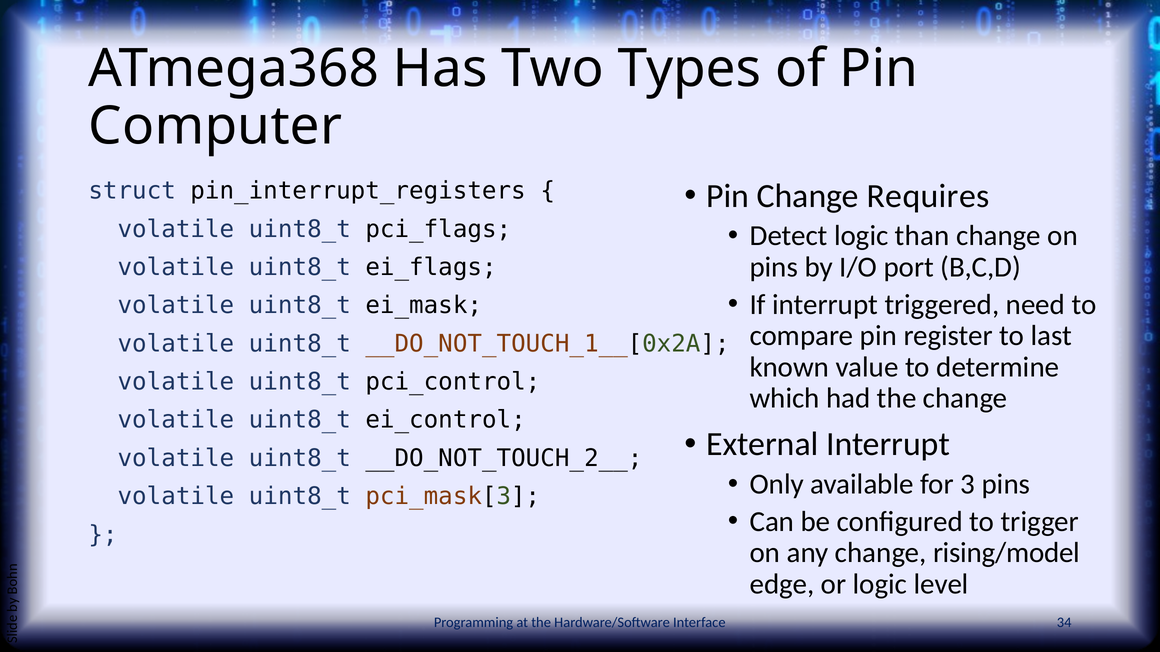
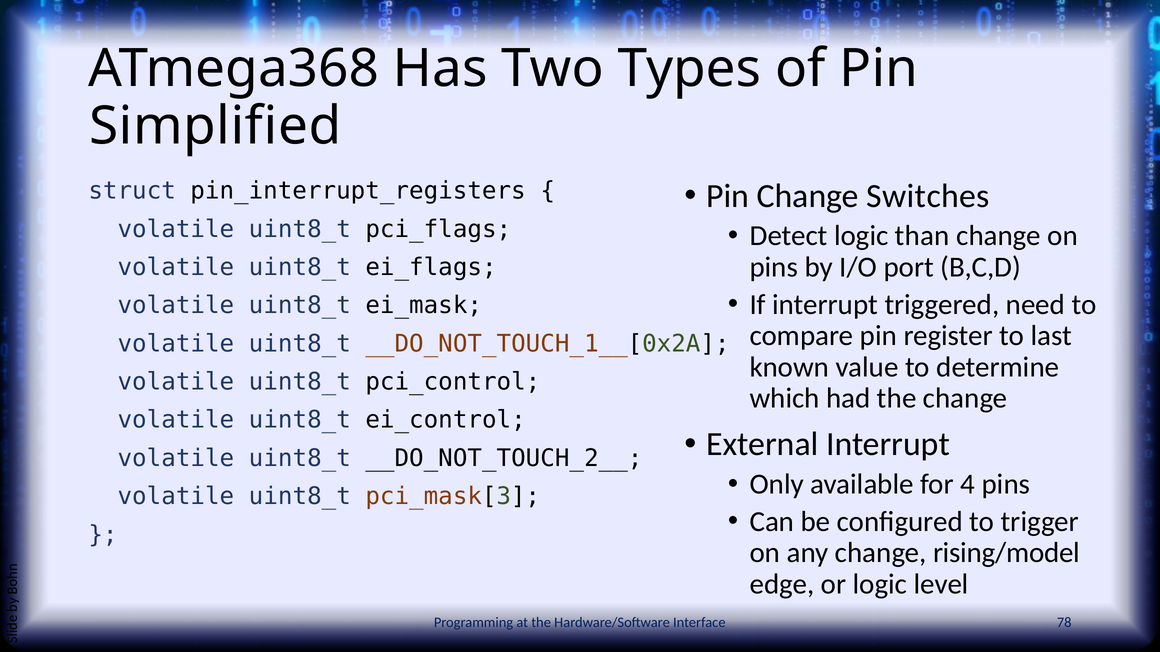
Computer: Computer -> Simplified
Requires: Requires -> Switches
3: 3 -> 4
34: 34 -> 78
